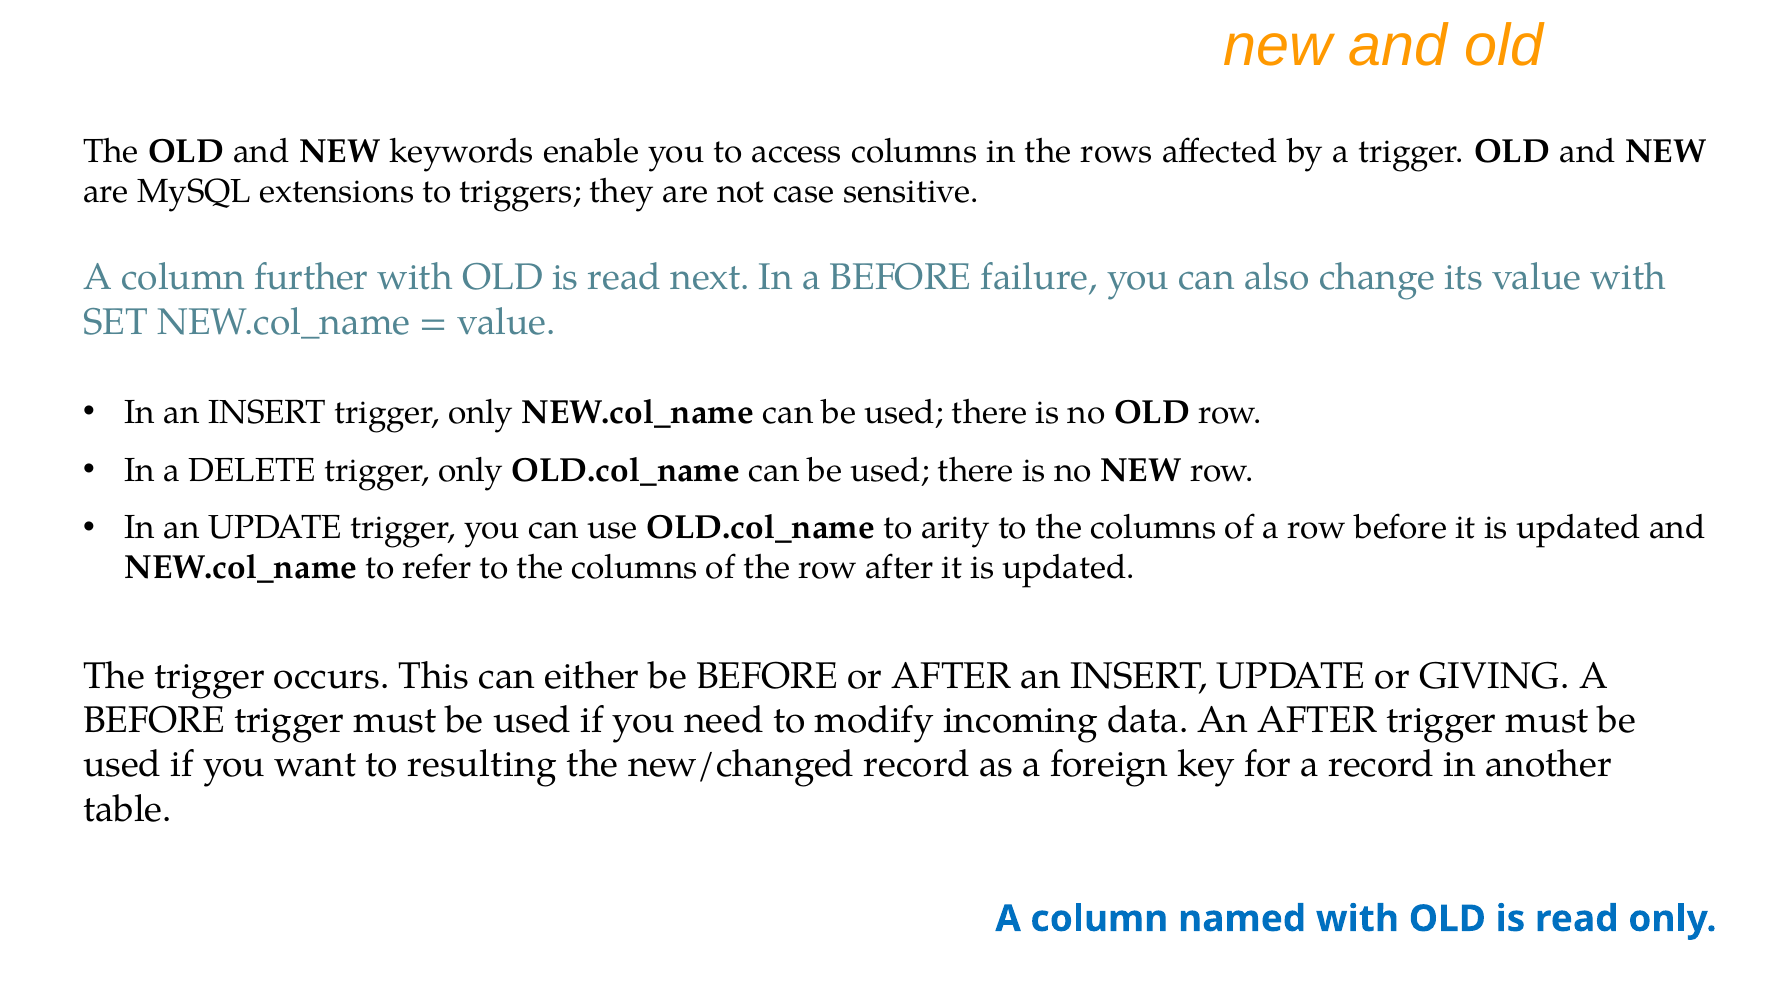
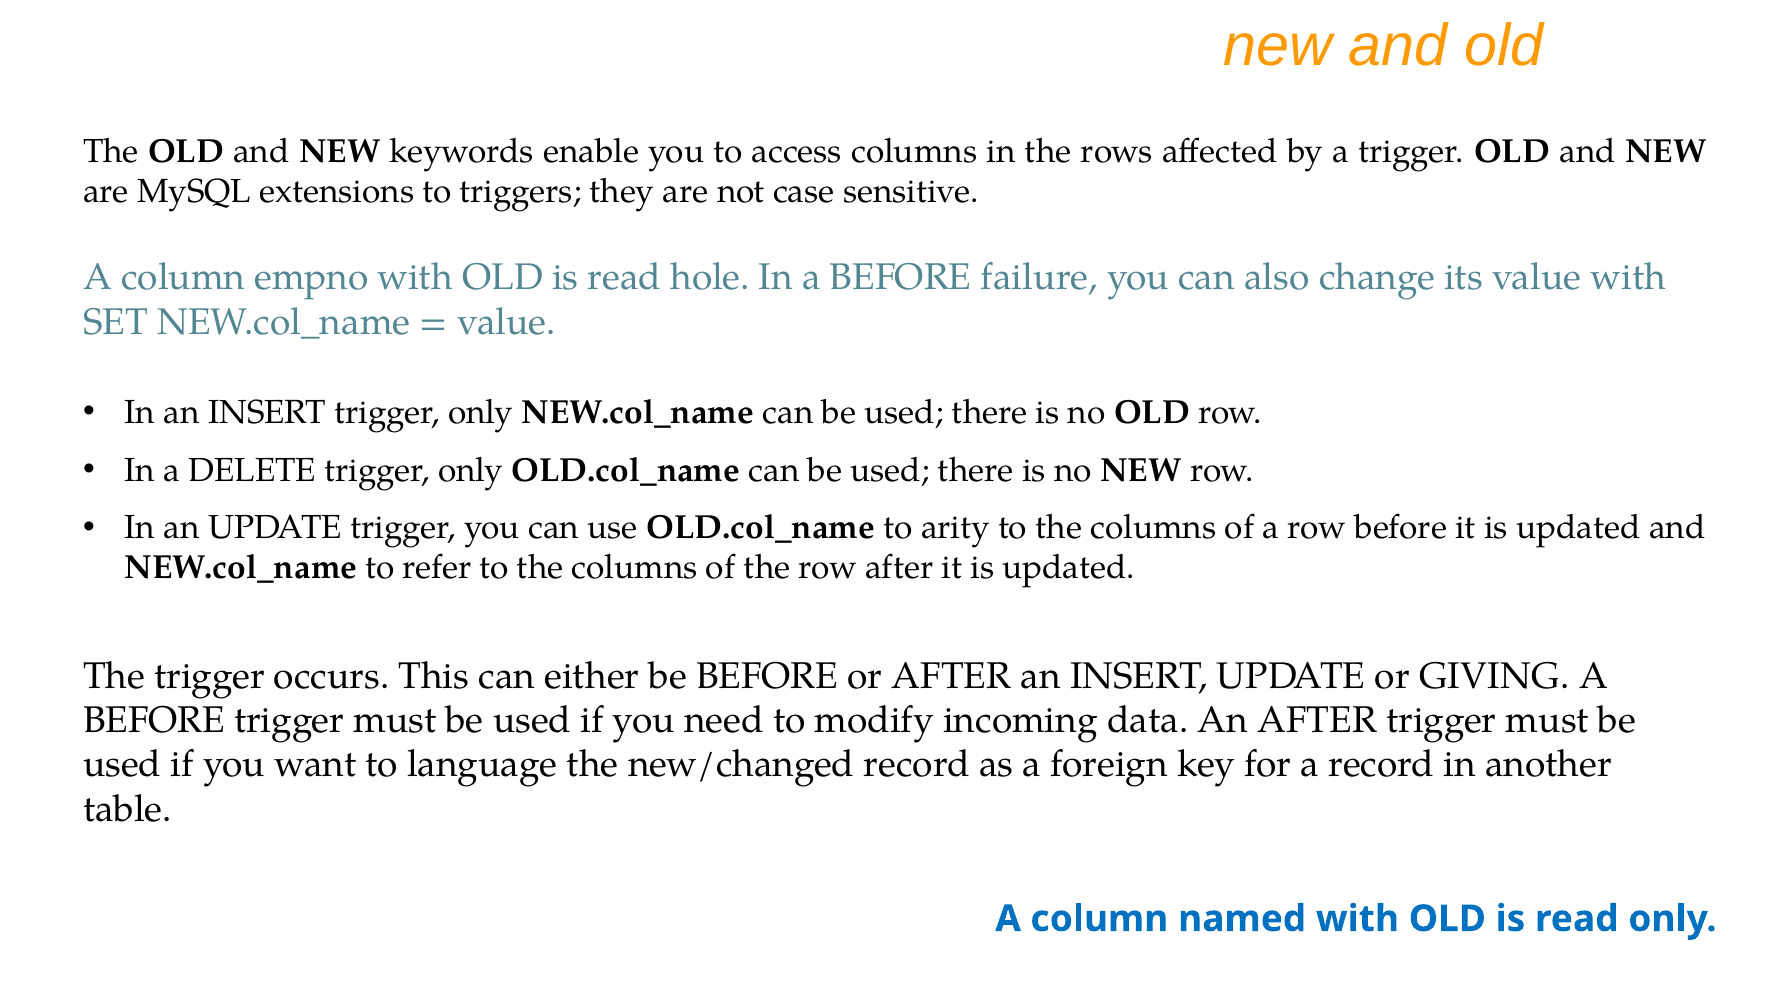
further: further -> empno
next: next -> hole
resulting: resulting -> language
